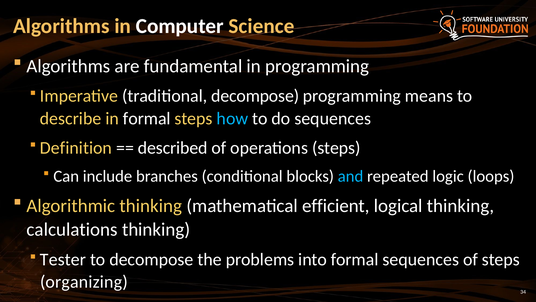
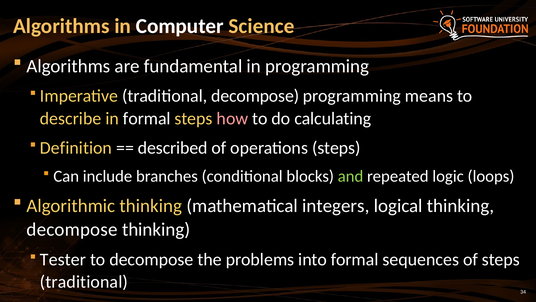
how colour: light blue -> pink
do sequences: sequences -> calculating
and colour: light blue -> light green
efficient: efficient -> integers
calculations at (72, 229): calculations -> decompose
organizing at (84, 282): organizing -> traditional
